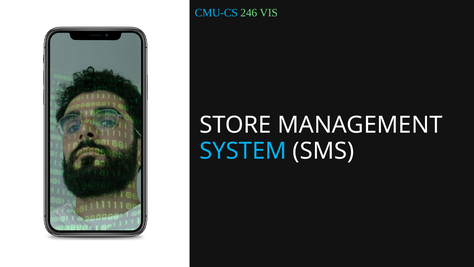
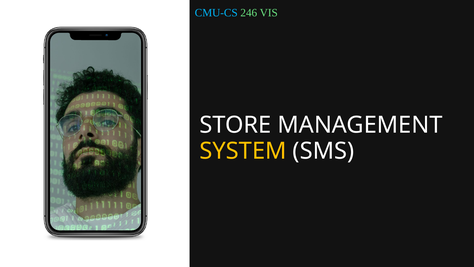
SYSTEM colour: light blue -> yellow
